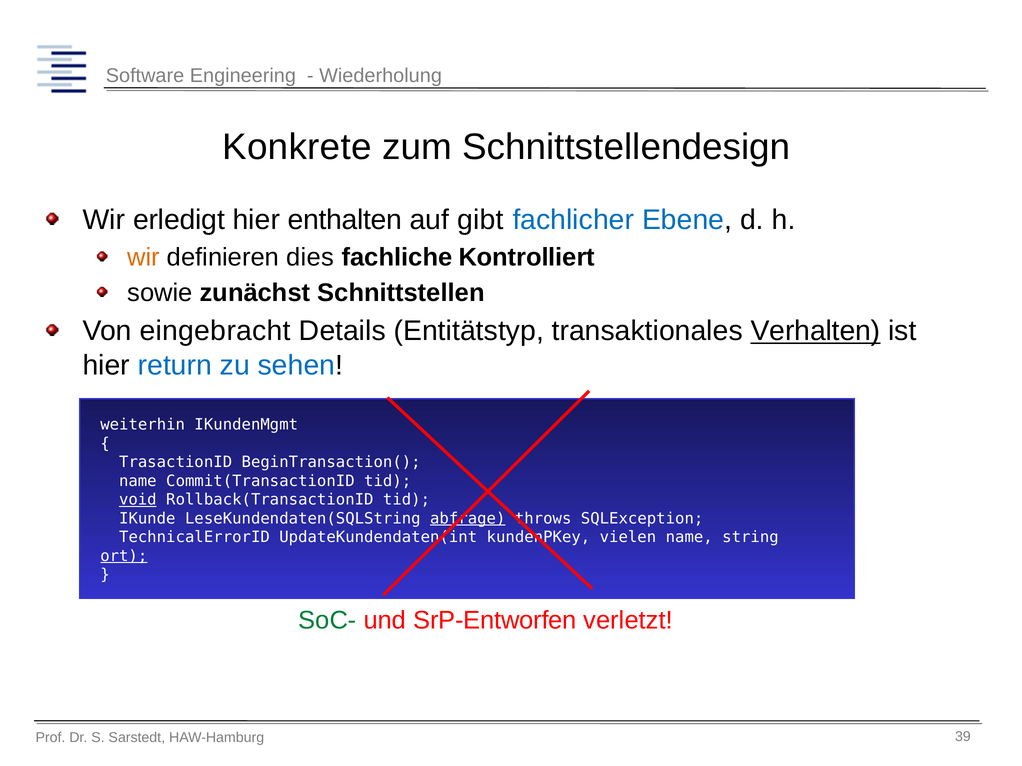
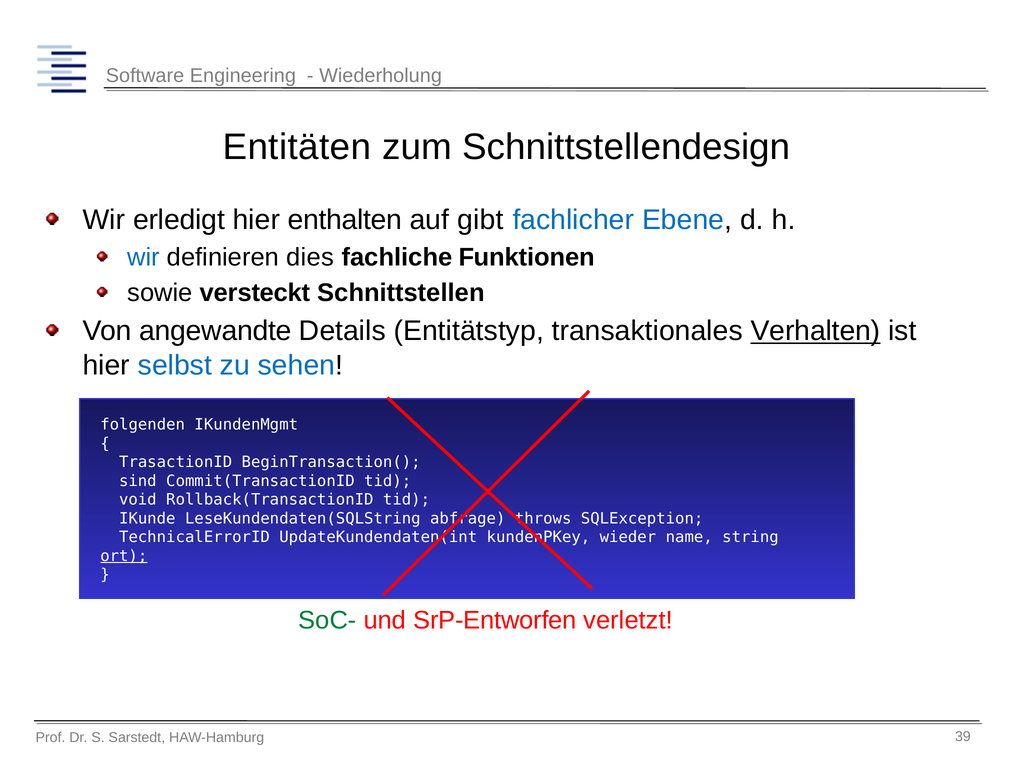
Konkrete: Konkrete -> Entitäten
wir at (144, 257) colour: orange -> blue
Kontrolliert: Kontrolliert -> Funktionen
zunächst: zunächst -> versteckt
eingebracht: eingebracht -> angewandte
return: return -> selbst
weiterhin: weiterhin -> folgenden
name at (138, 481): name -> sind
void underline: present -> none
abfrage underline: present -> none
vielen: vielen -> wieder
